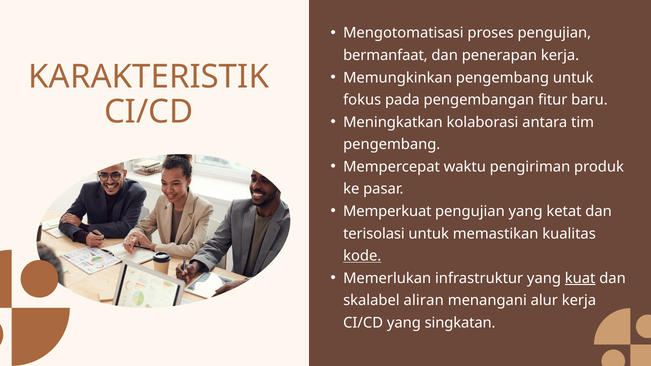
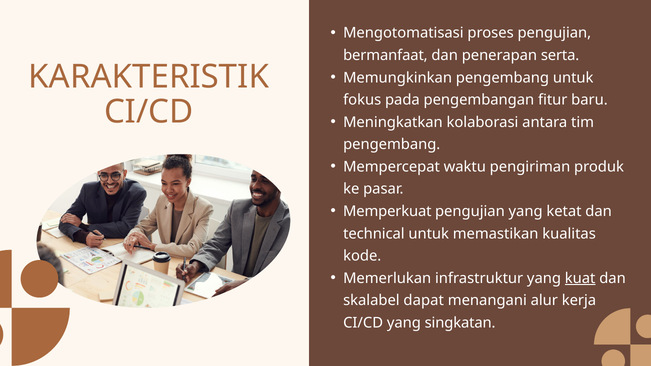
penerapan kerja: kerja -> serta
terisolasi: terisolasi -> technical
kode underline: present -> none
aliran: aliran -> dapat
